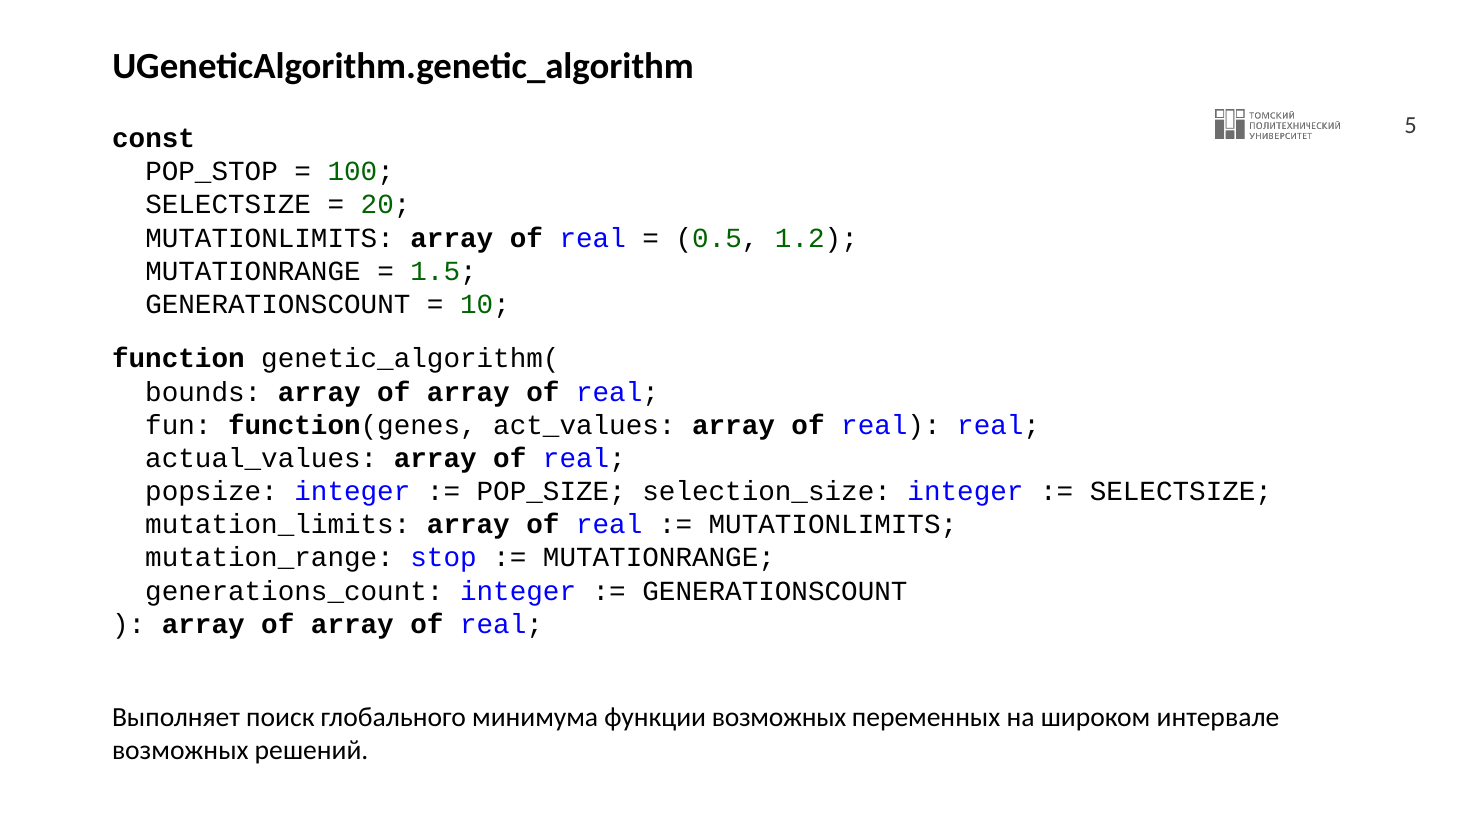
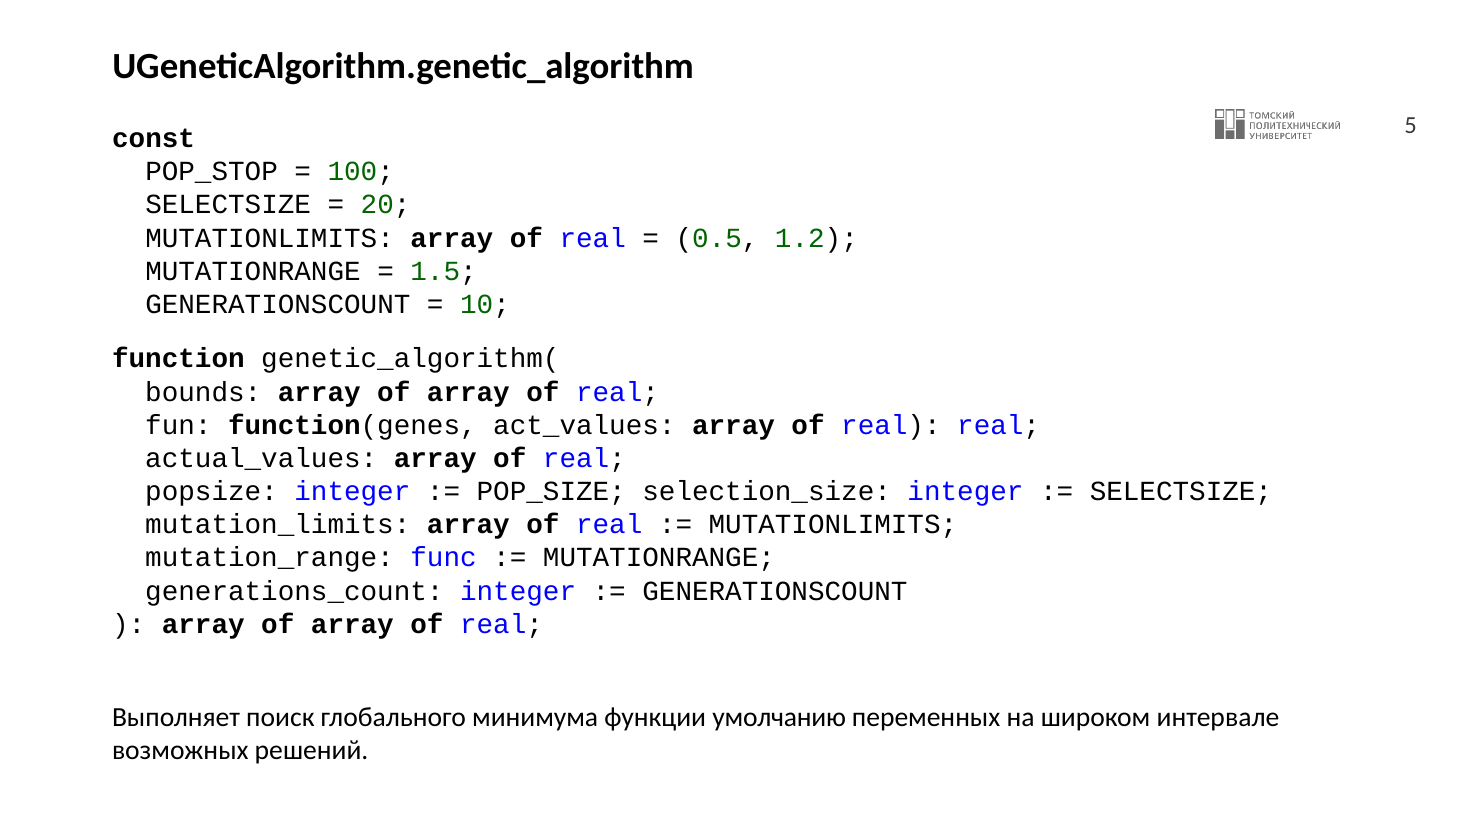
stop: stop -> func
функции возможных: возможных -> умолчанию
